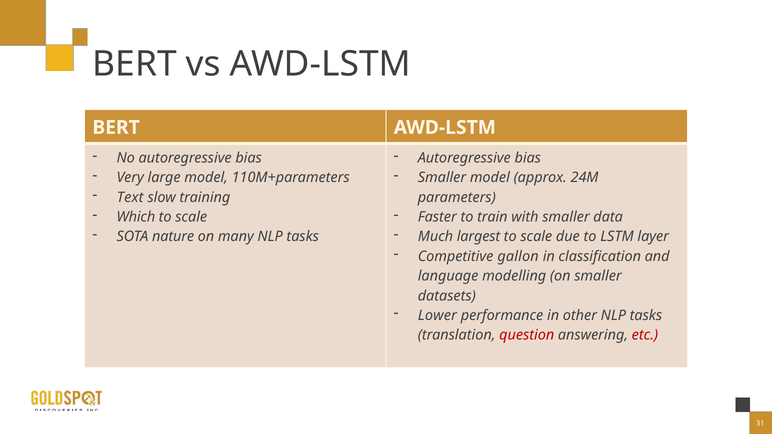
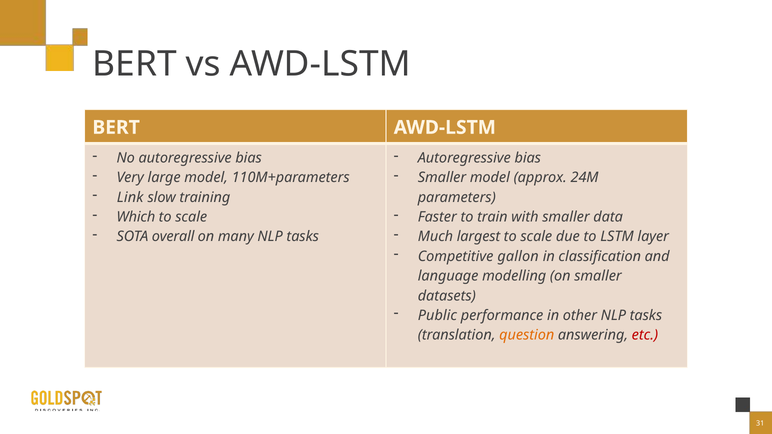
Text: Text -> Link
nature: nature -> overall
Lower: Lower -> Public
question colour: red -> orange
